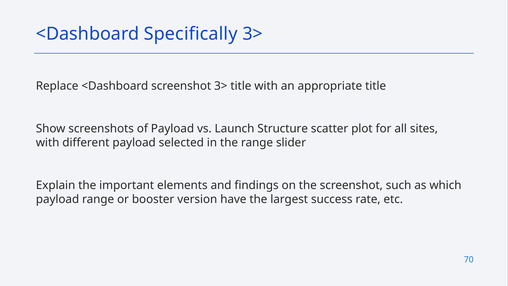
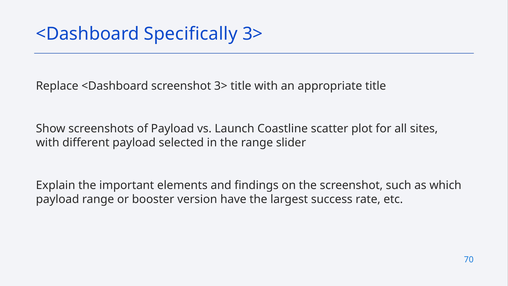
Structure: Structure -> Coastline
